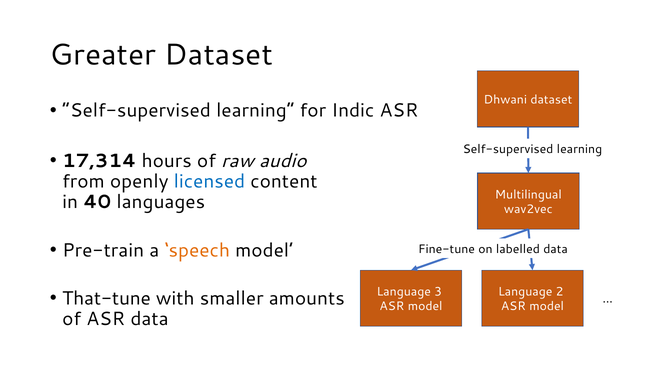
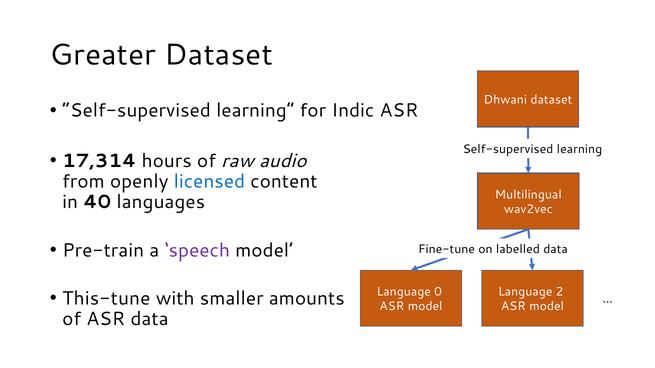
speech colour: orange -> purple
3: 3 -> 0
That-tune: That-tune -> This-tune
